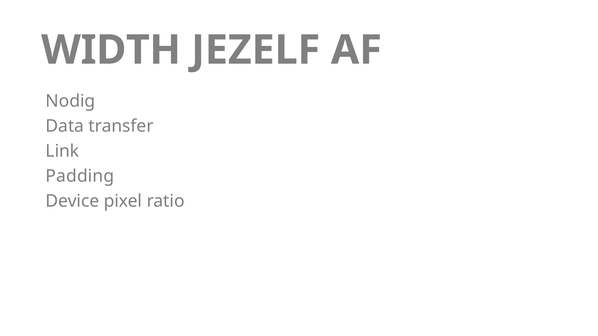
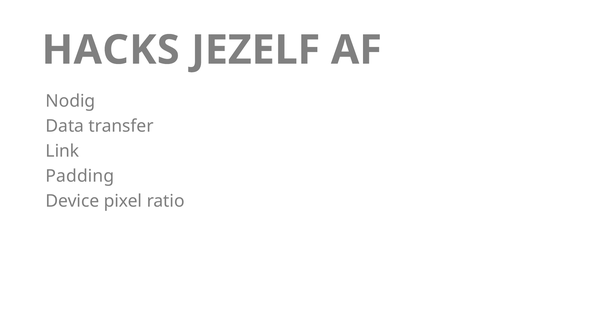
WIDTH: WIDTH -> HACKS
